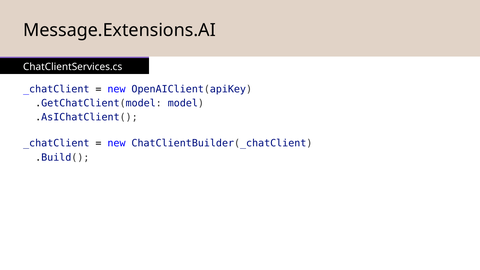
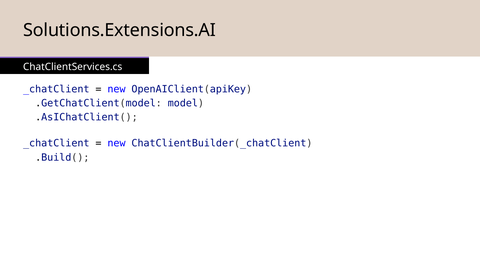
Message.Extensions.AI: Message.Extensions.AI -> Solutions.Extensions.AI
